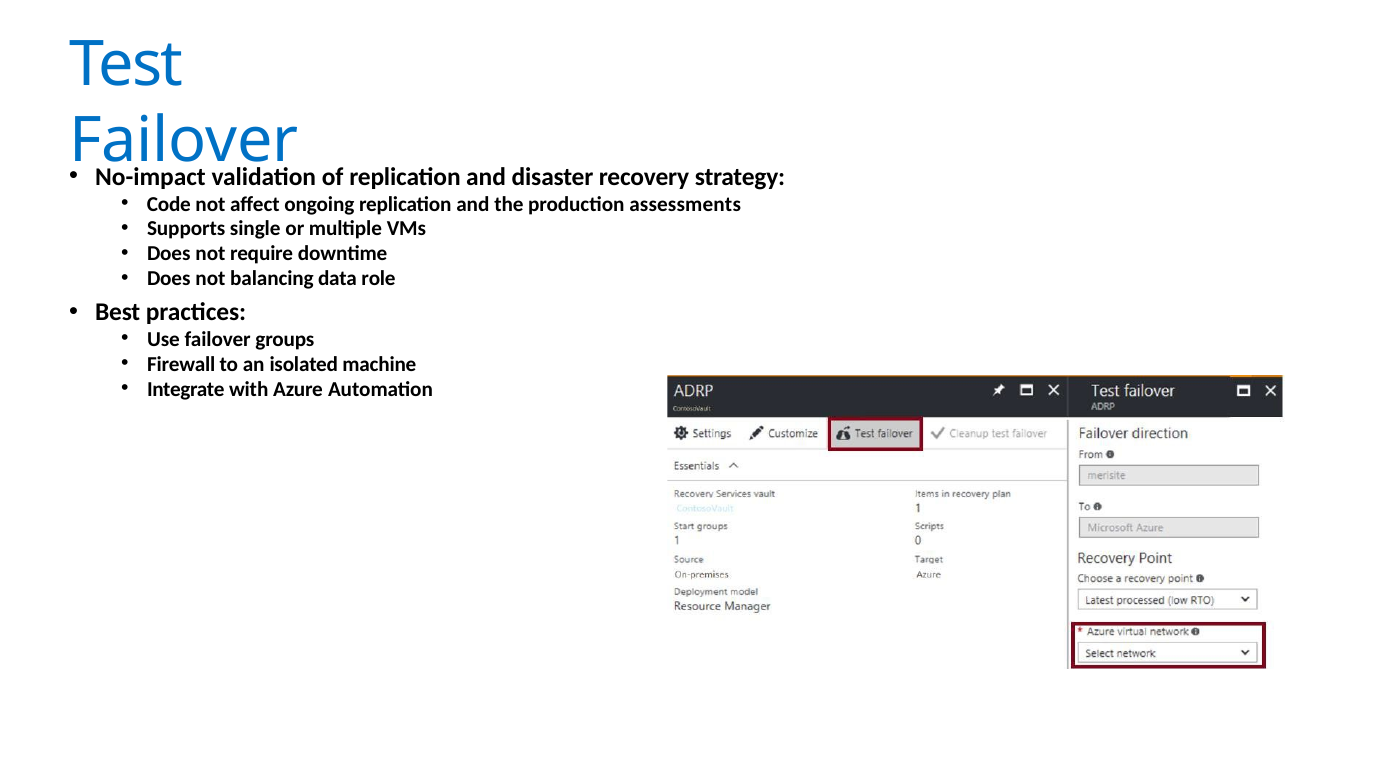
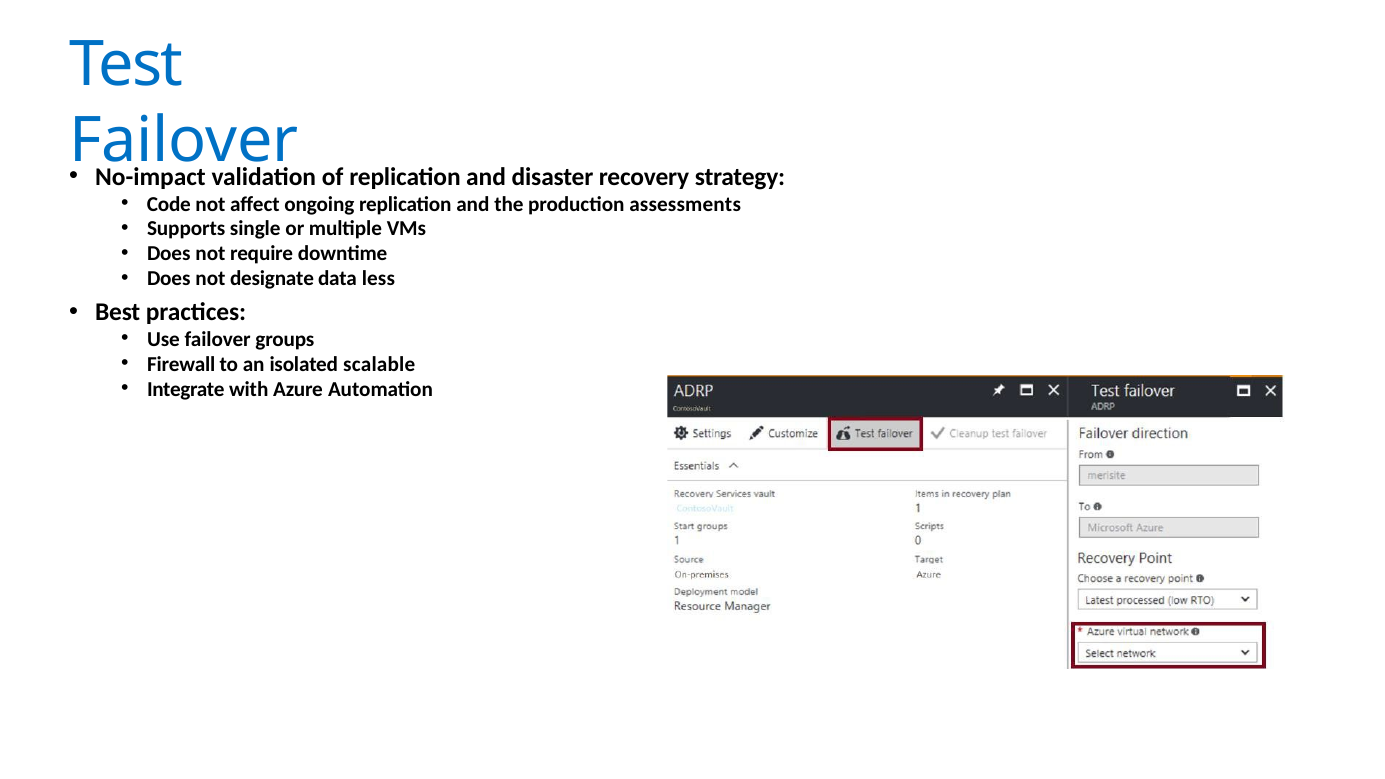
balancing: balancing -> designate
role: role -> less
machine: machine -> scalable
